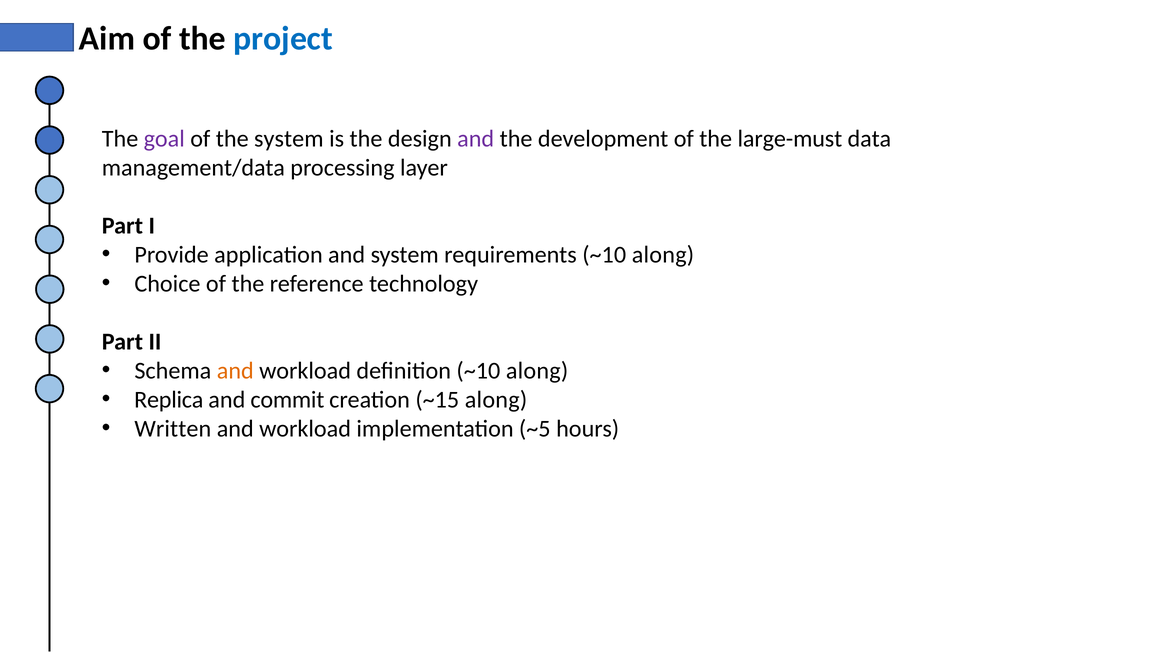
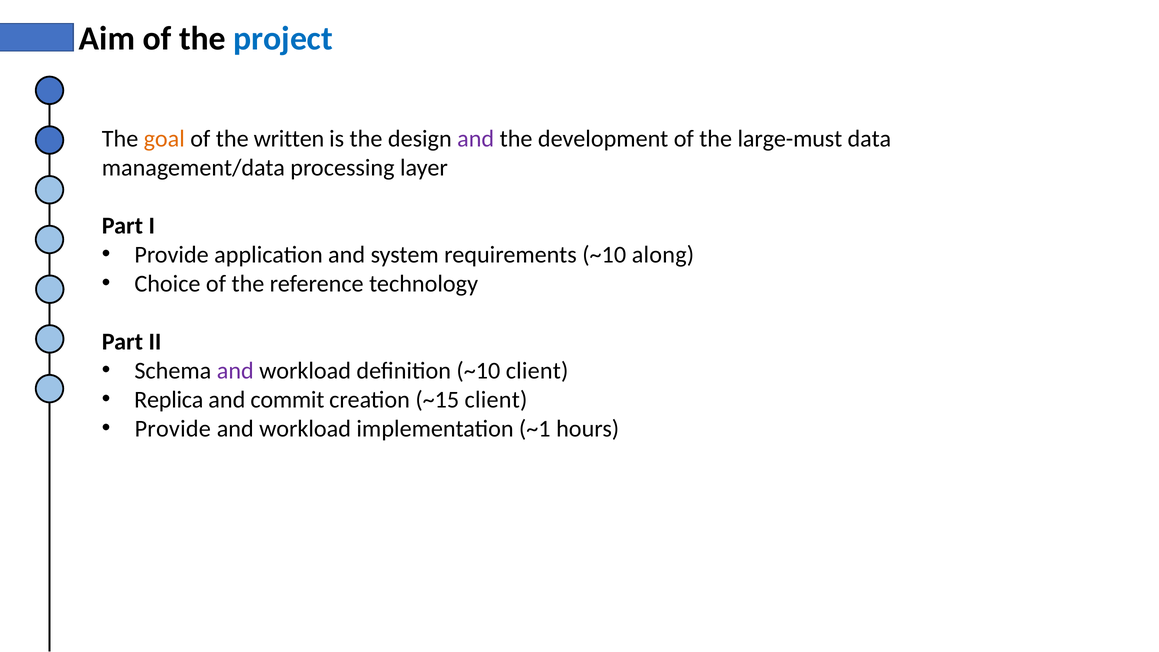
goal colour: purple -> orange
the system: system -> written
and at (235, 371) colour: orange -> purple
definition ~10 along: along -> client
~15 along: along -> client
Written at (173, 429): Written -> Provide
~5: ~5 -> ~1
